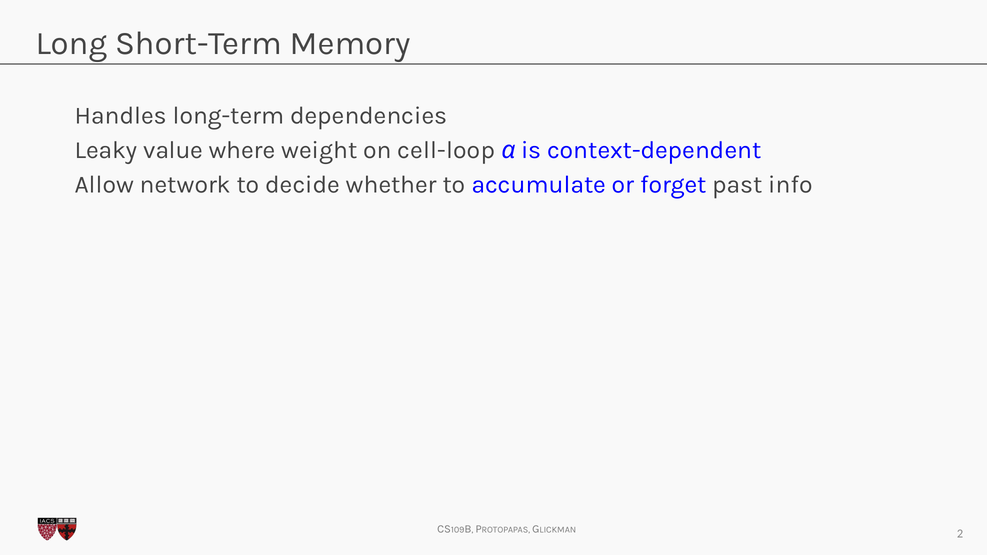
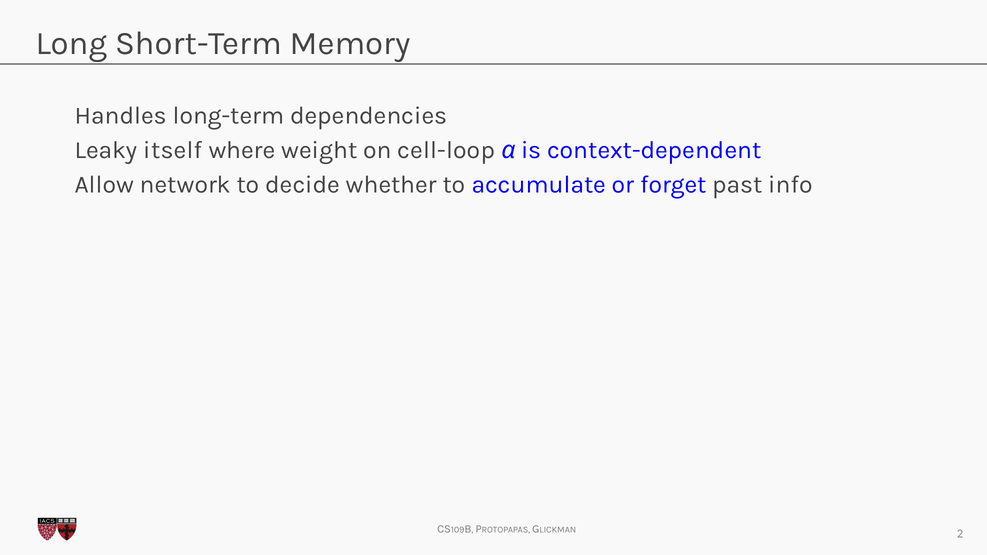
value: value -> itself
